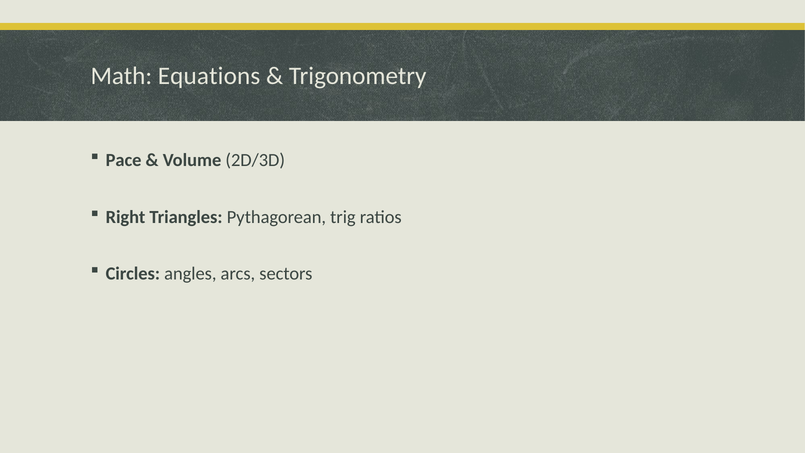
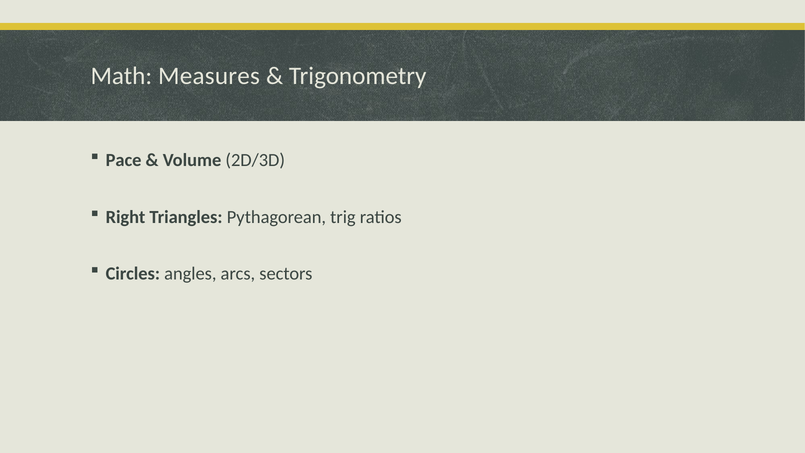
Equations: Equations -> Measures
